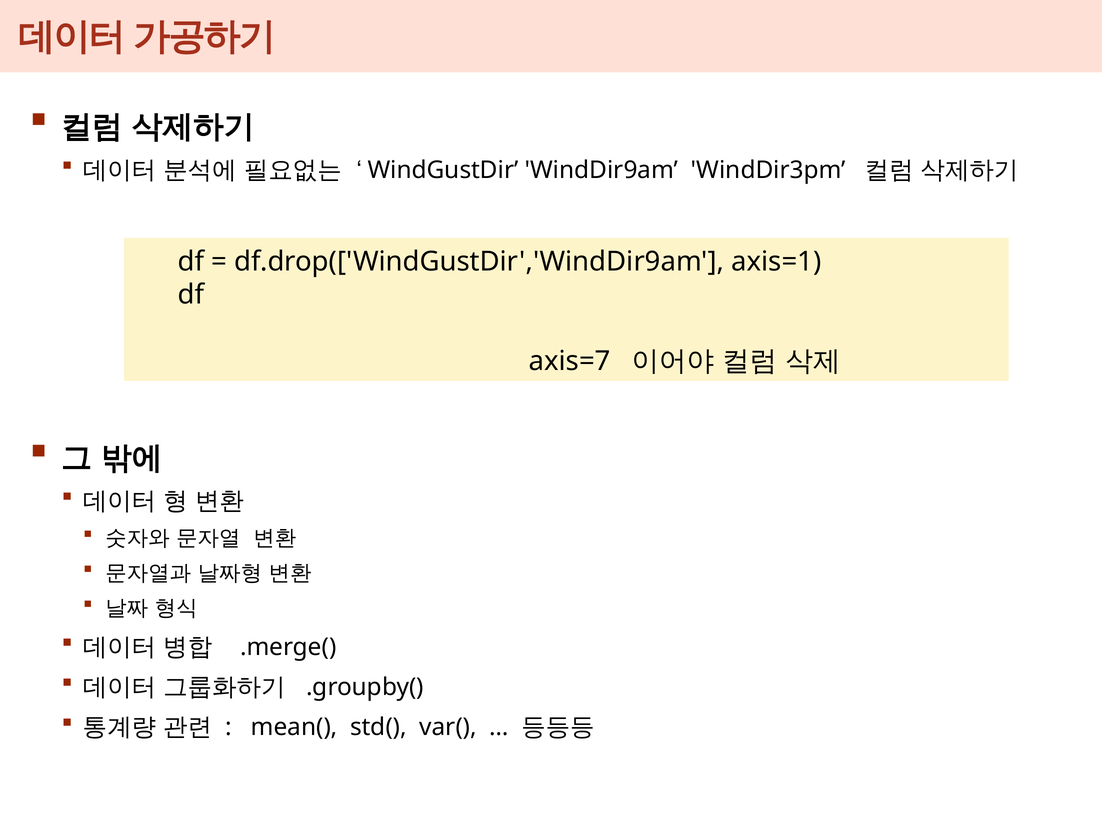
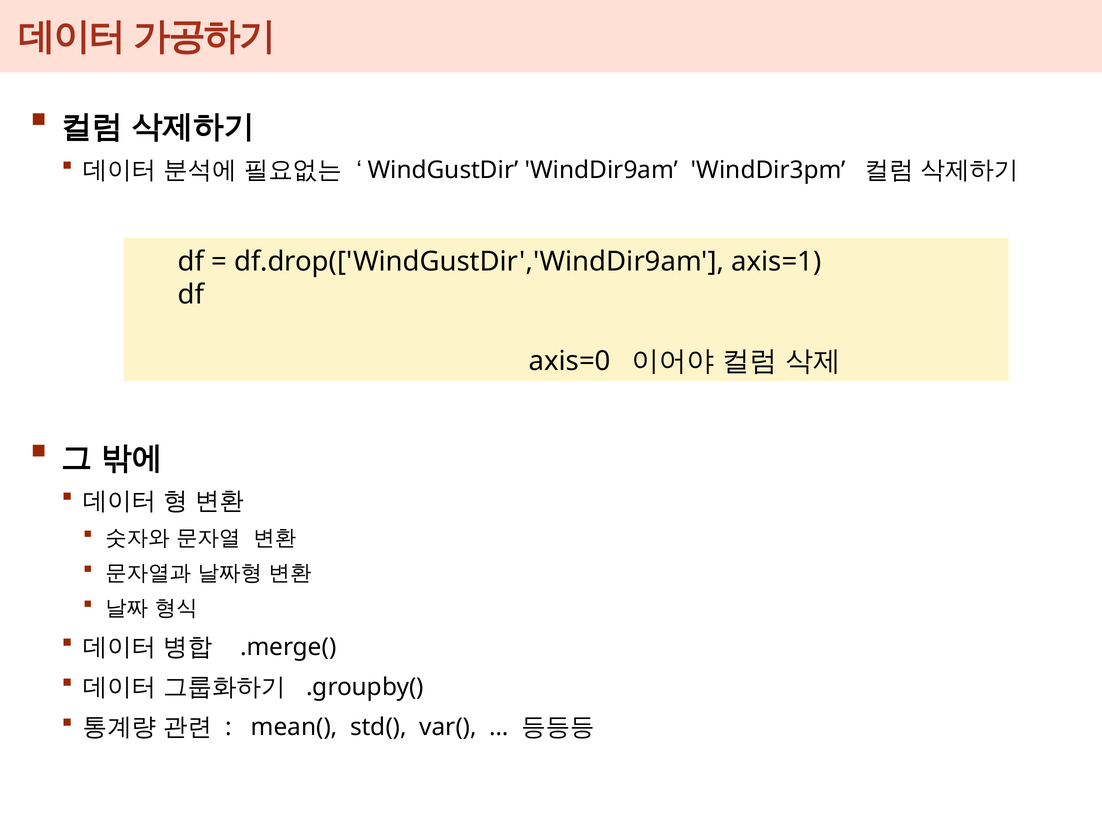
axis=7: axis=7 -> axis=0
